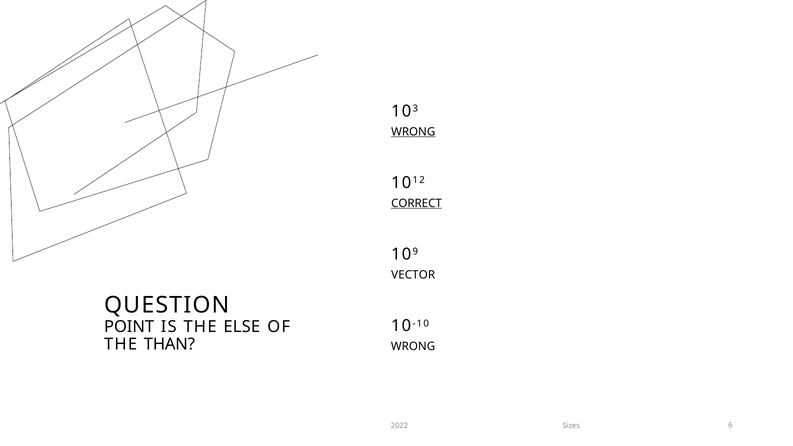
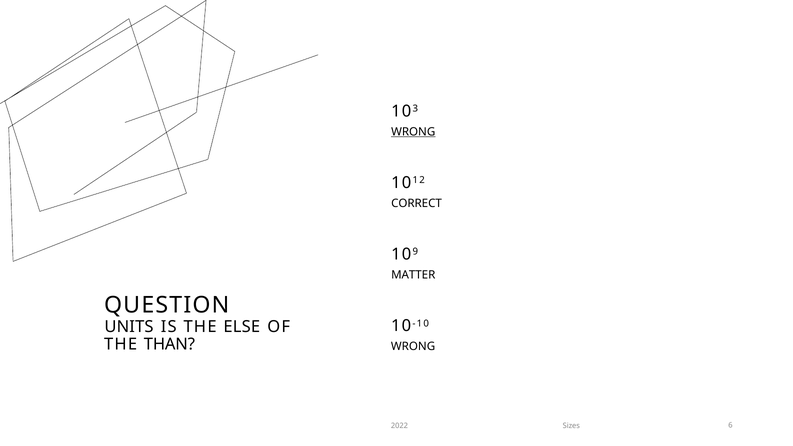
CORRECT underline: present -> none
VECTOR: VECTOR -> MATTER
POINT: POINT -> UNITS
